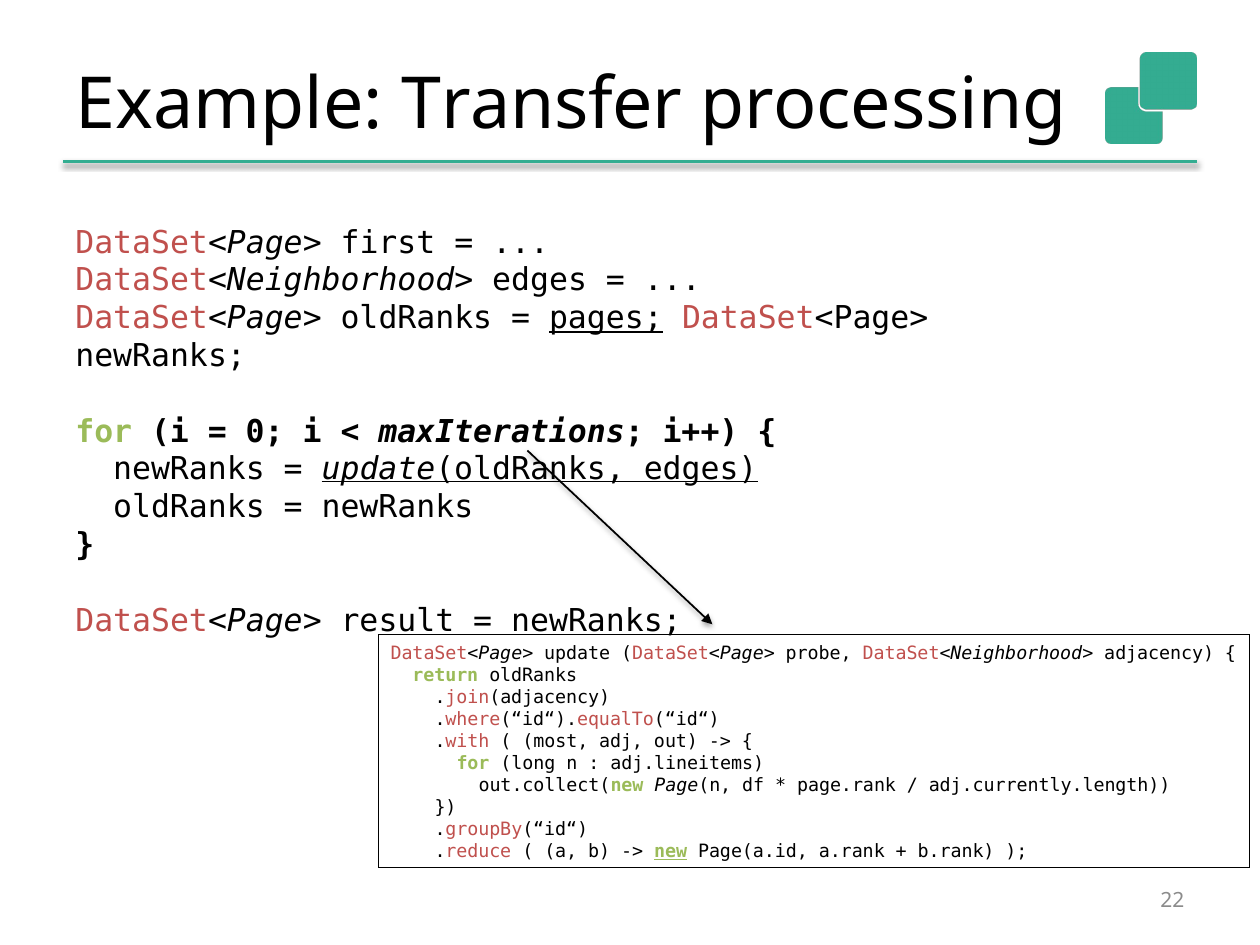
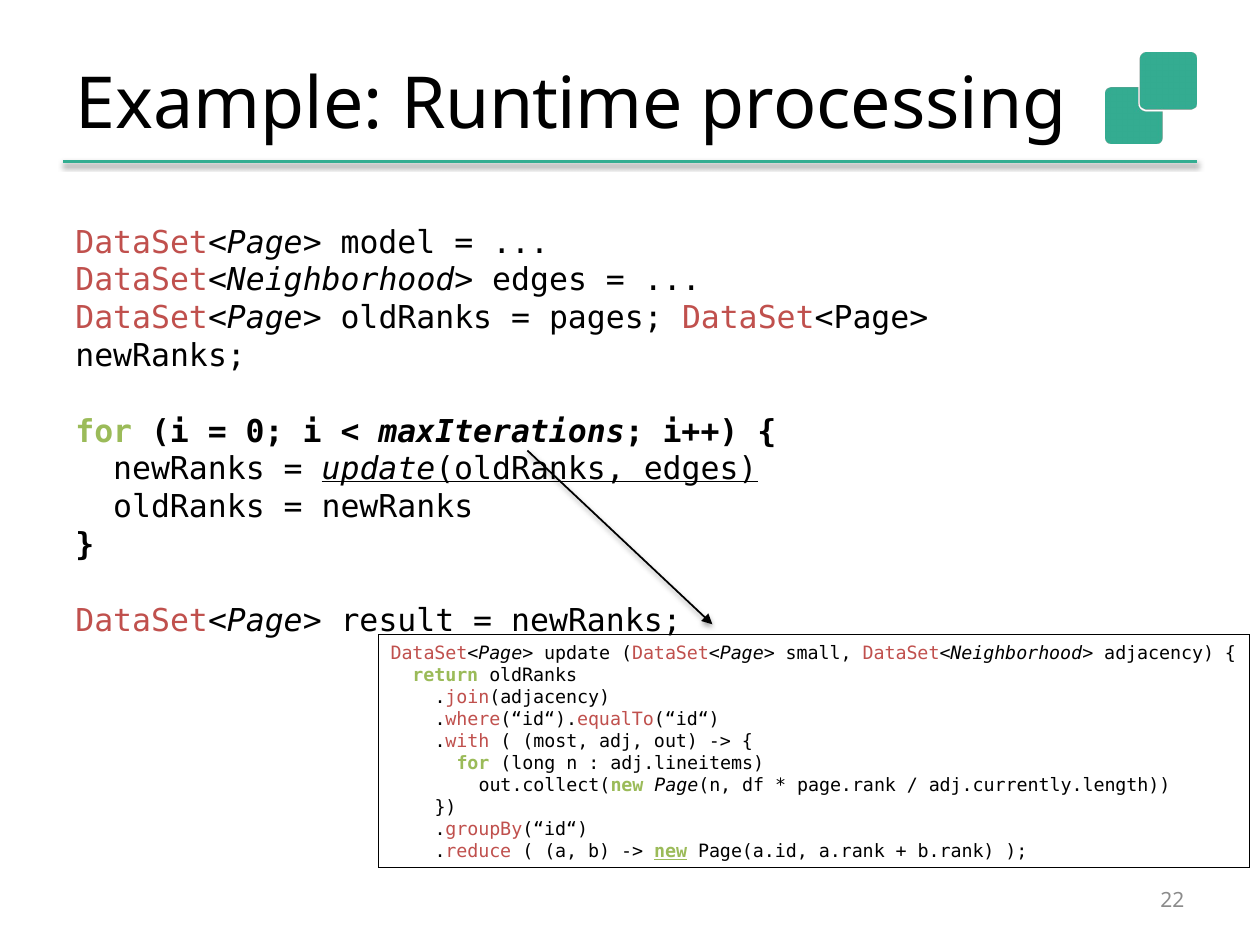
Transfer: Transfer -> Runtime
first: first -> model
pages underline: present -> none
probe: probe -> small
